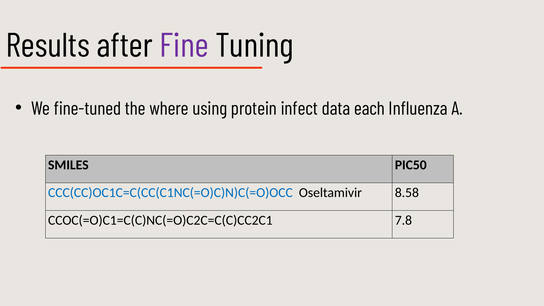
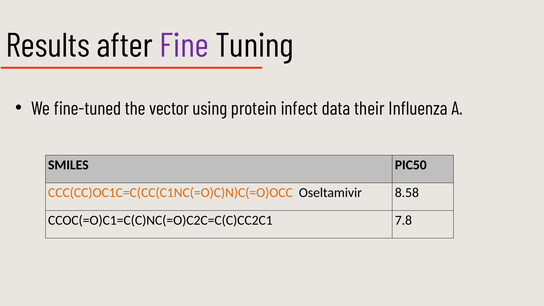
where: where -> vector
each: each -> their
CCC(CC)OC1C=C(CC(C1NC(=O)C)N)C(=O)OCC colour: blue -> orange
